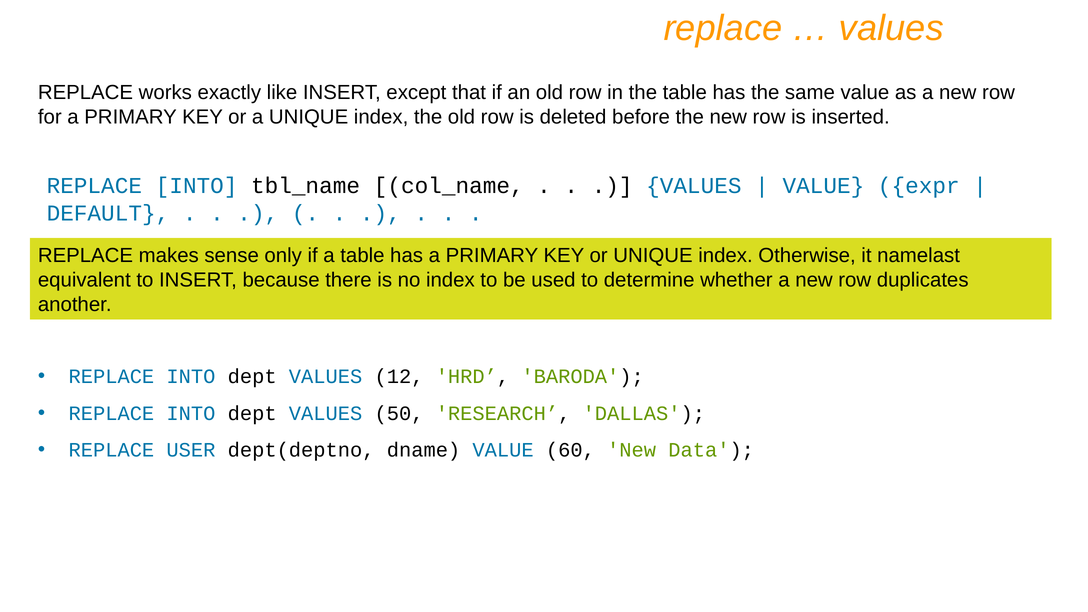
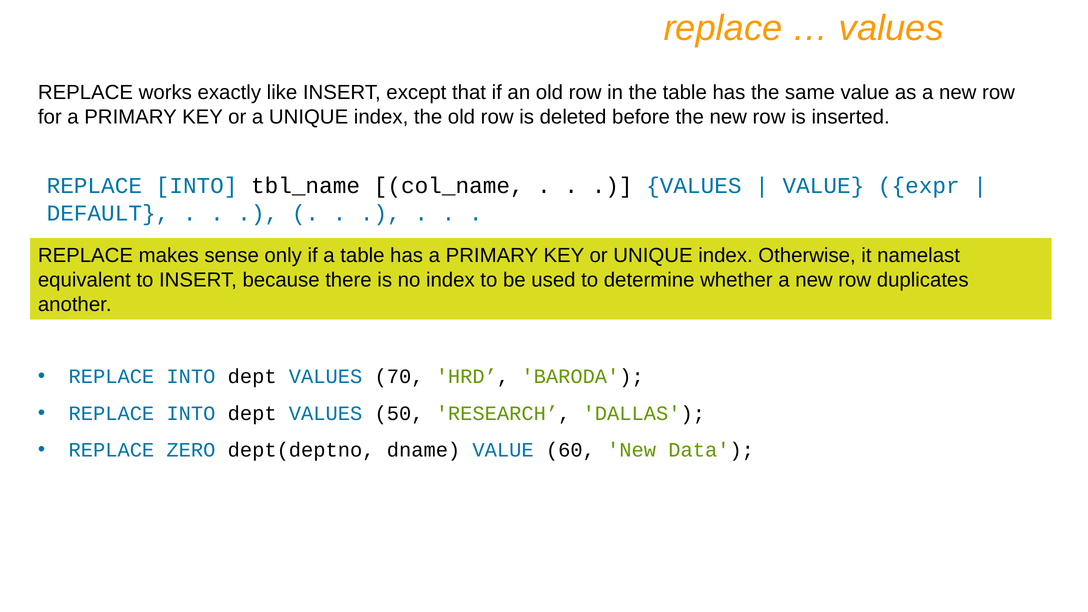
12: 12 -> 70
USER: USER -> ZERO
